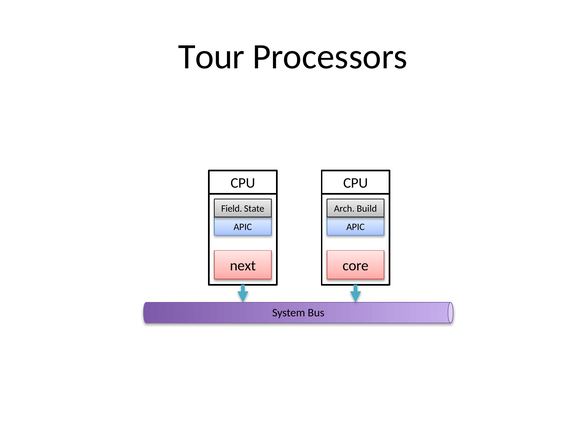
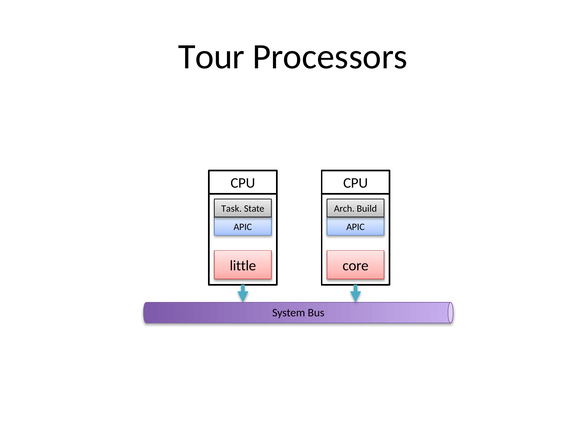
Field: Field -> Task
next: next -> little
